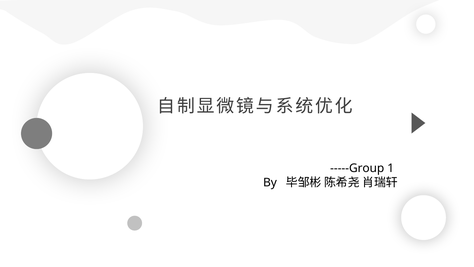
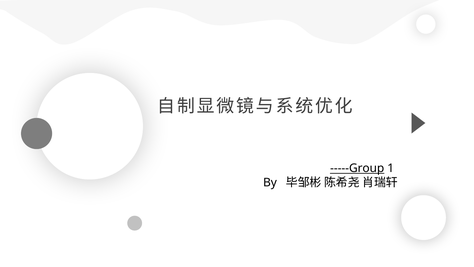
-----Group underline: none -> present
